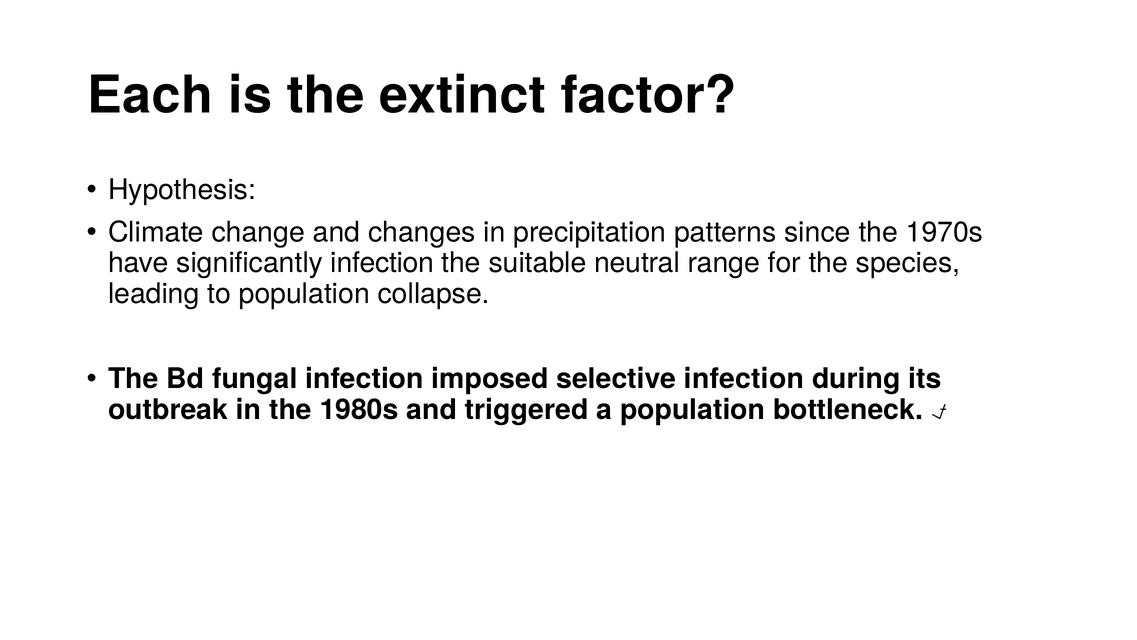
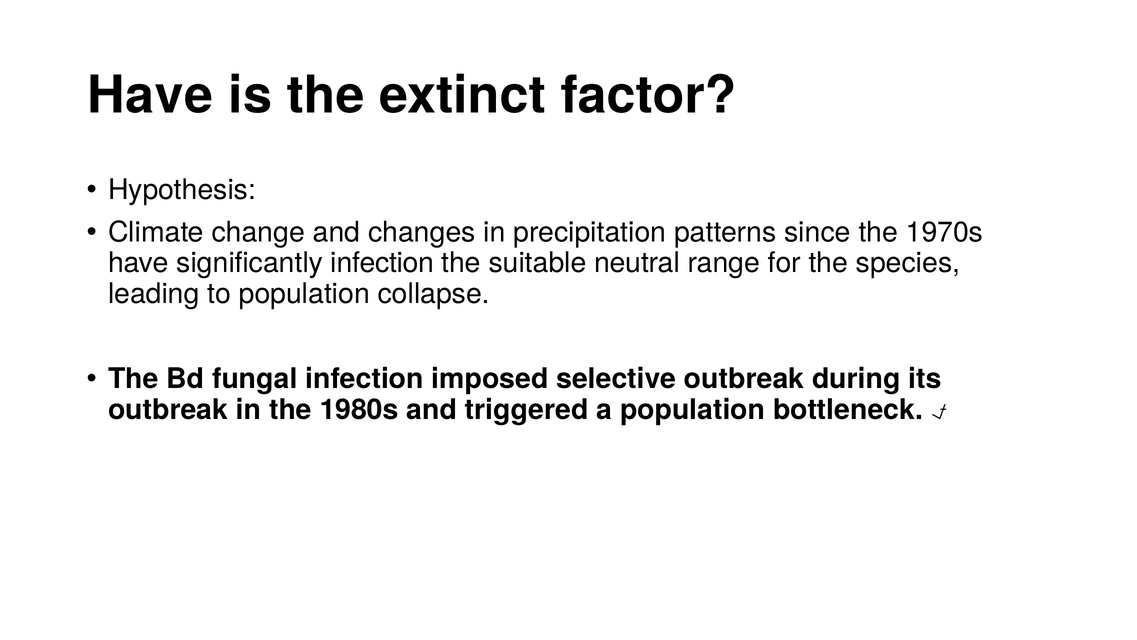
Each at (150, 96): Each -> Have
selective infection: infection -> outbreak
